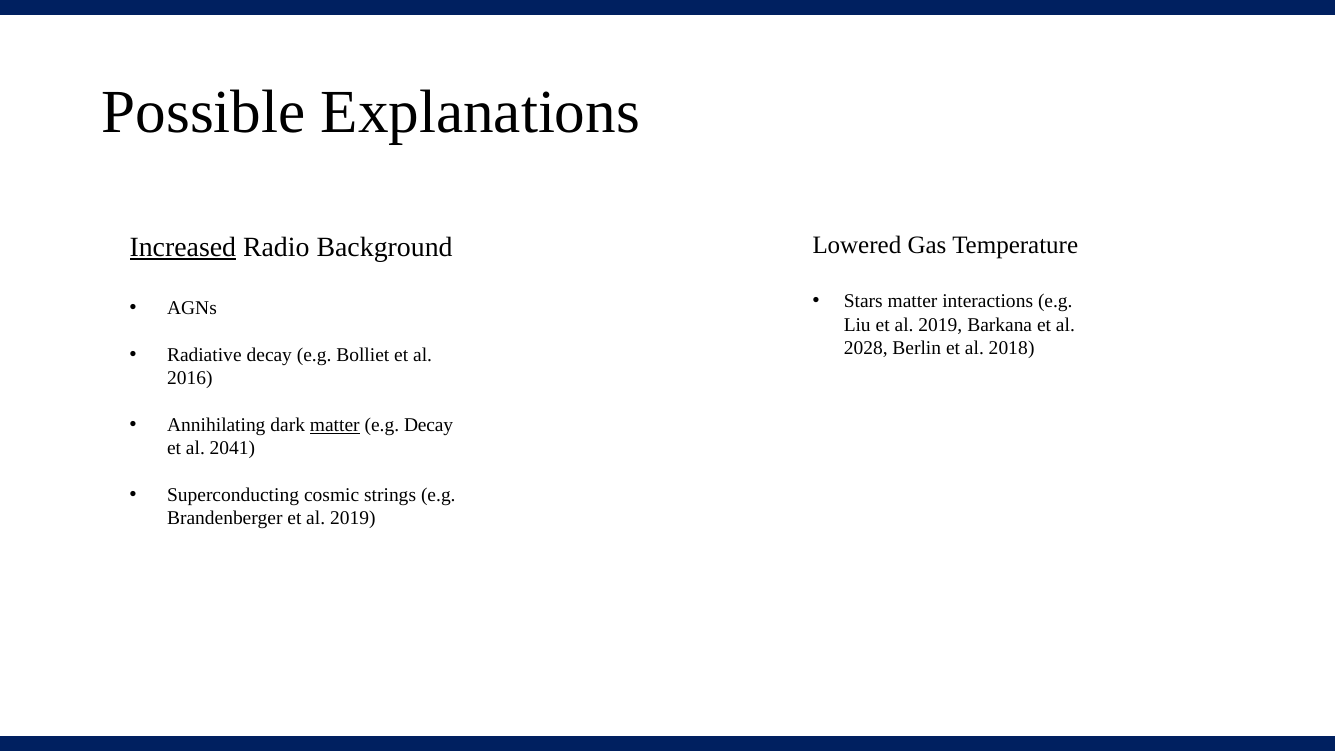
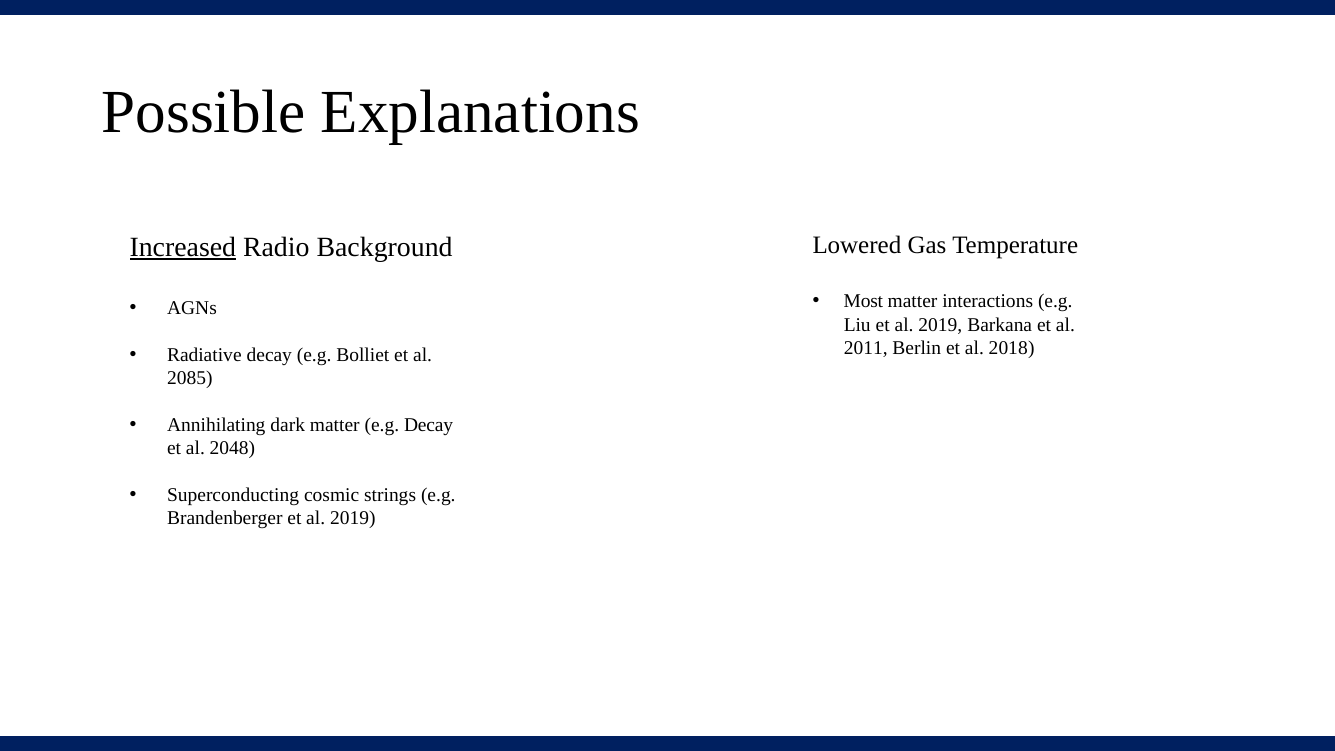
Stars: Stars -> Most
2028: 2028 -> 2011
2016: 2016 -> 2085
matter at (335, 425) underline: present -> none
2041: 2041 -> 2048
